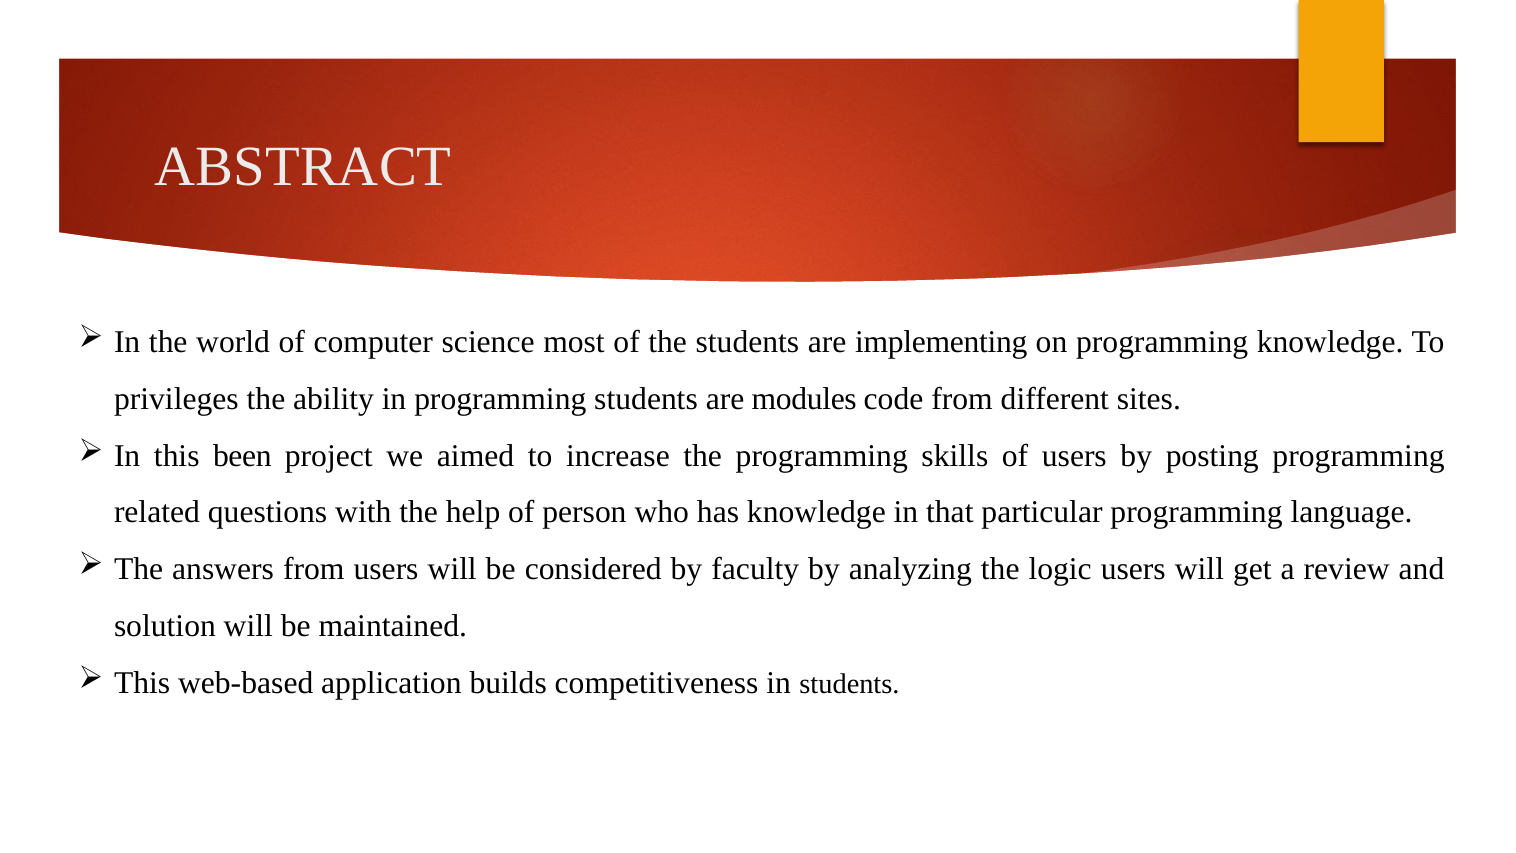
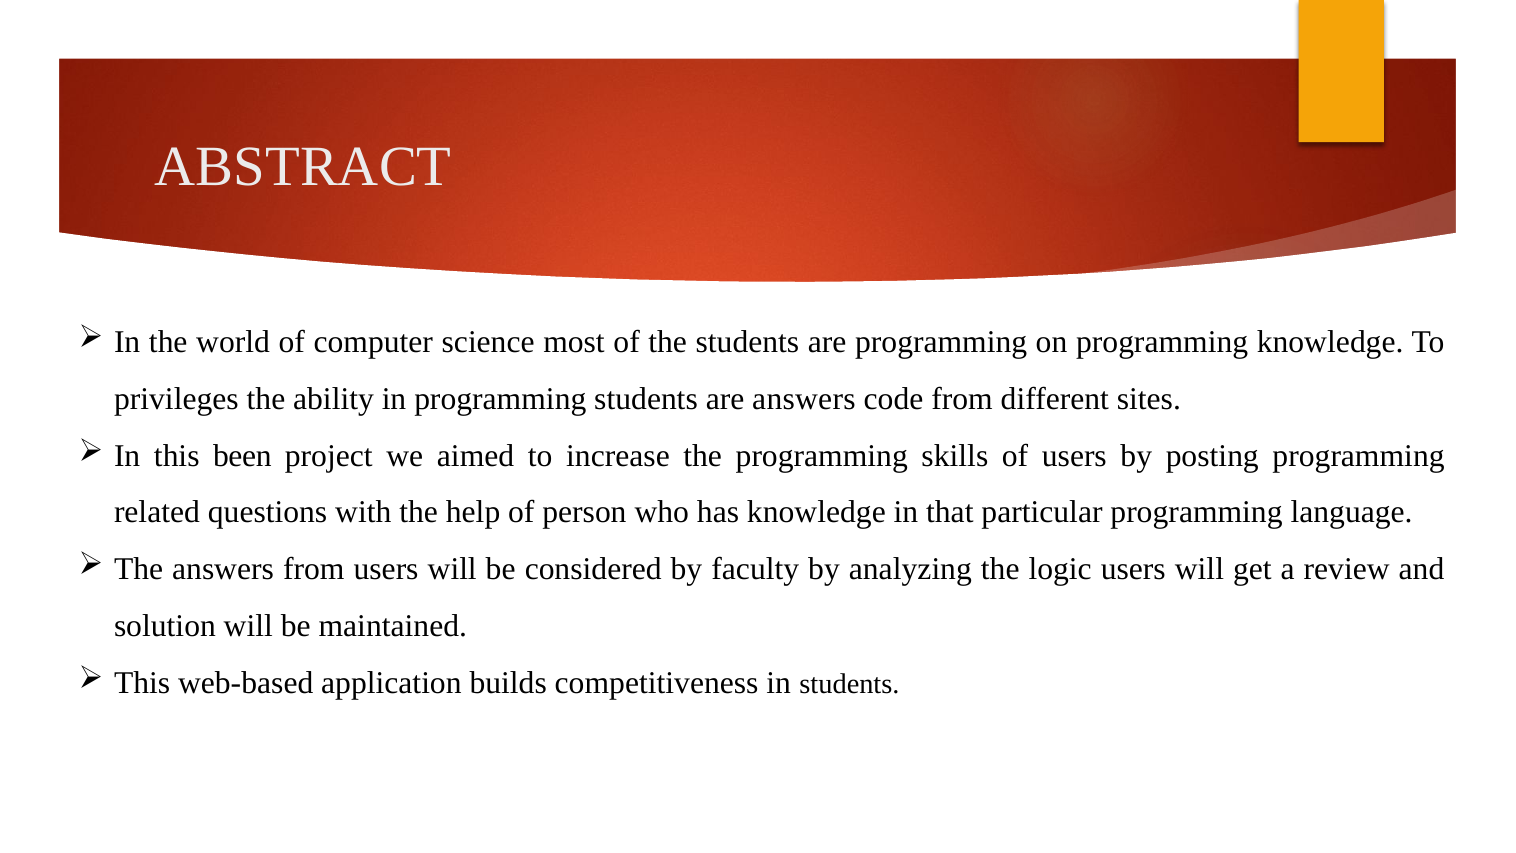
are implementing: implementing -> programming
are modules: modules -> answers
